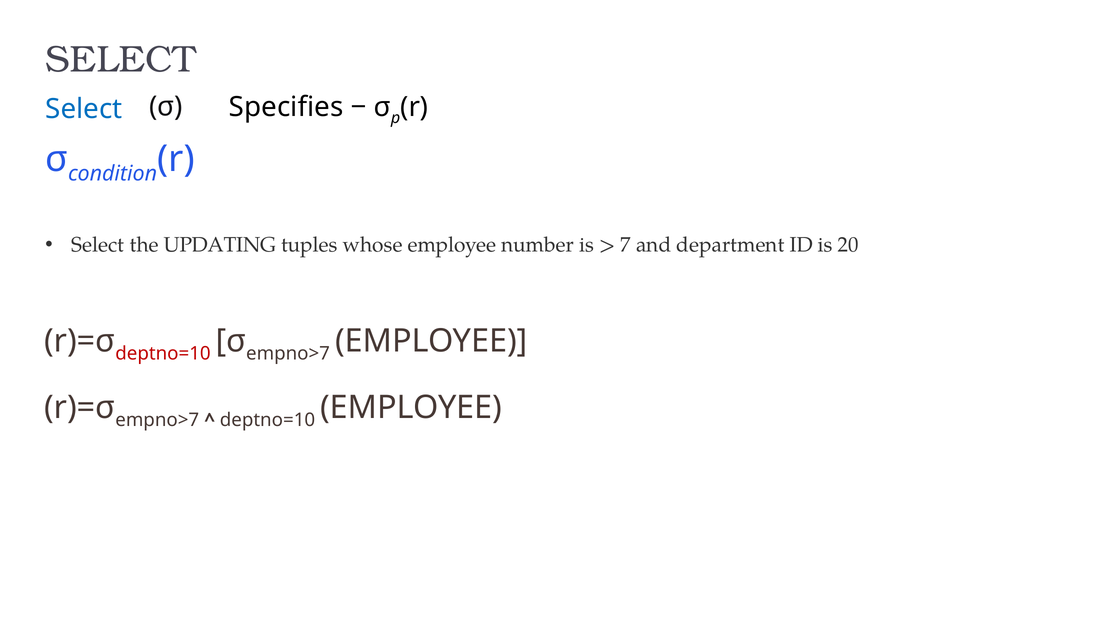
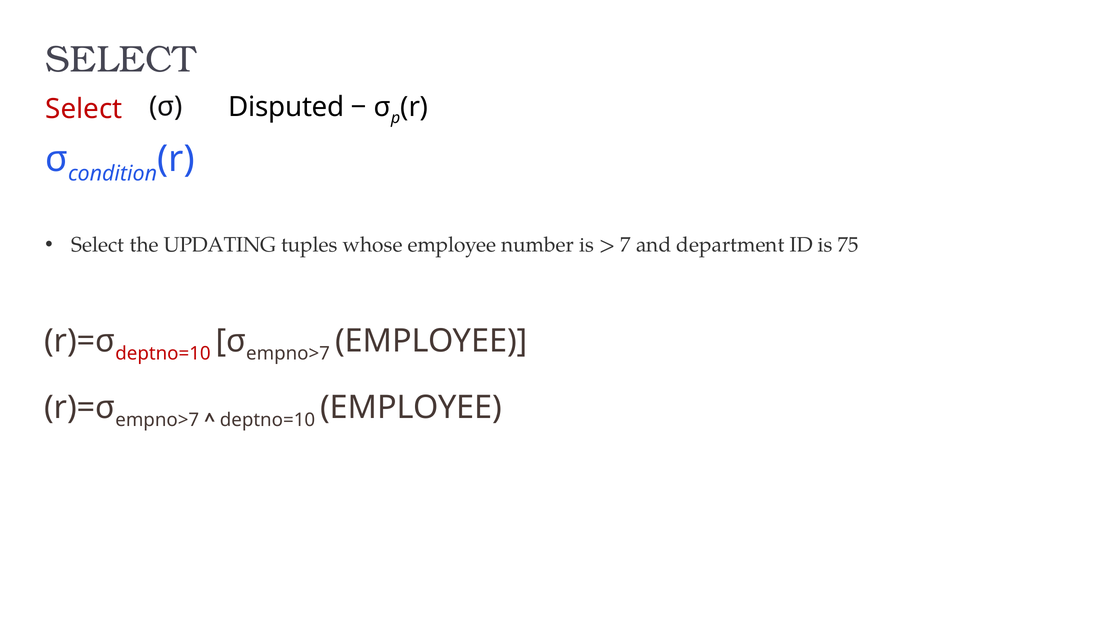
Select at (84, 109) colour: blue -> red
Specifies: Specifies -> Disputed
20: 20 -> 75
